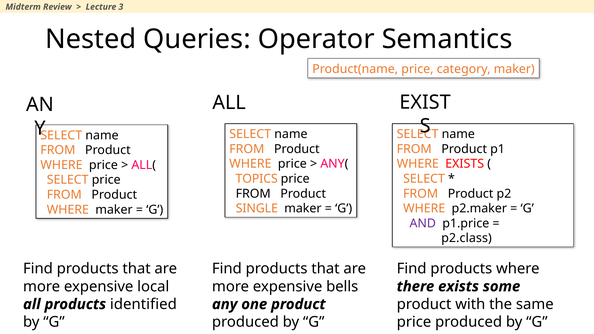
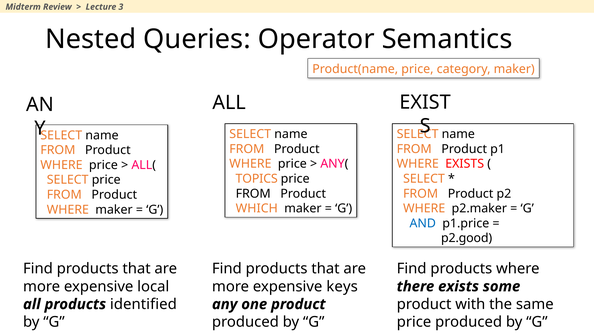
SINGLE: SINGLE -> WHICH
AND colour: purple -> blue
p2.class: p2.class -> p2.good
bells: bells -> keys
